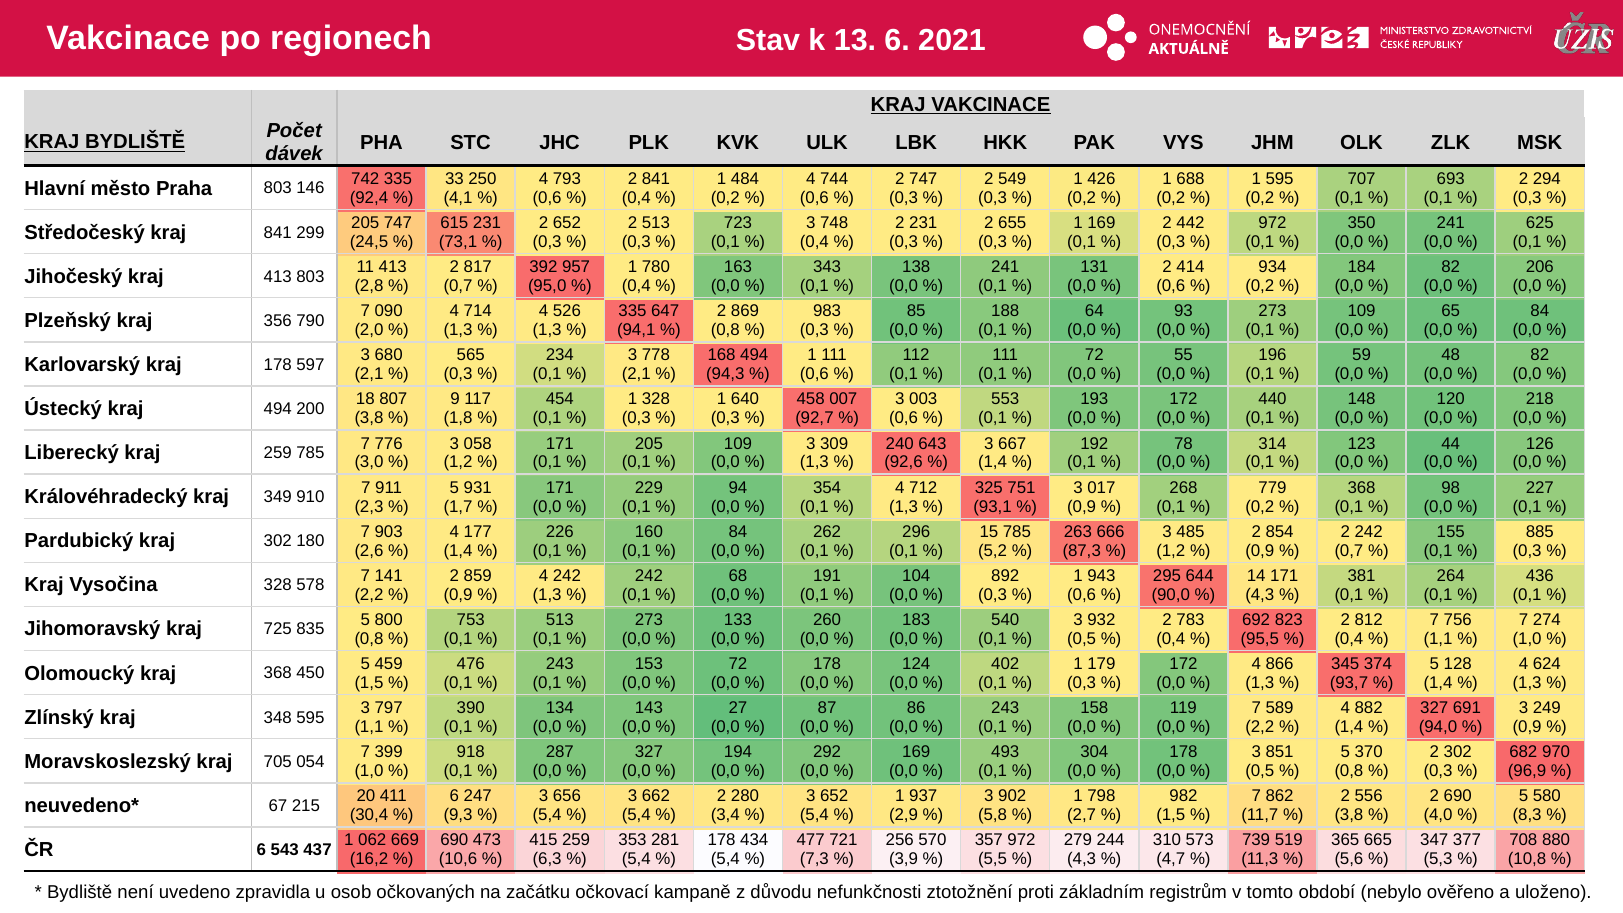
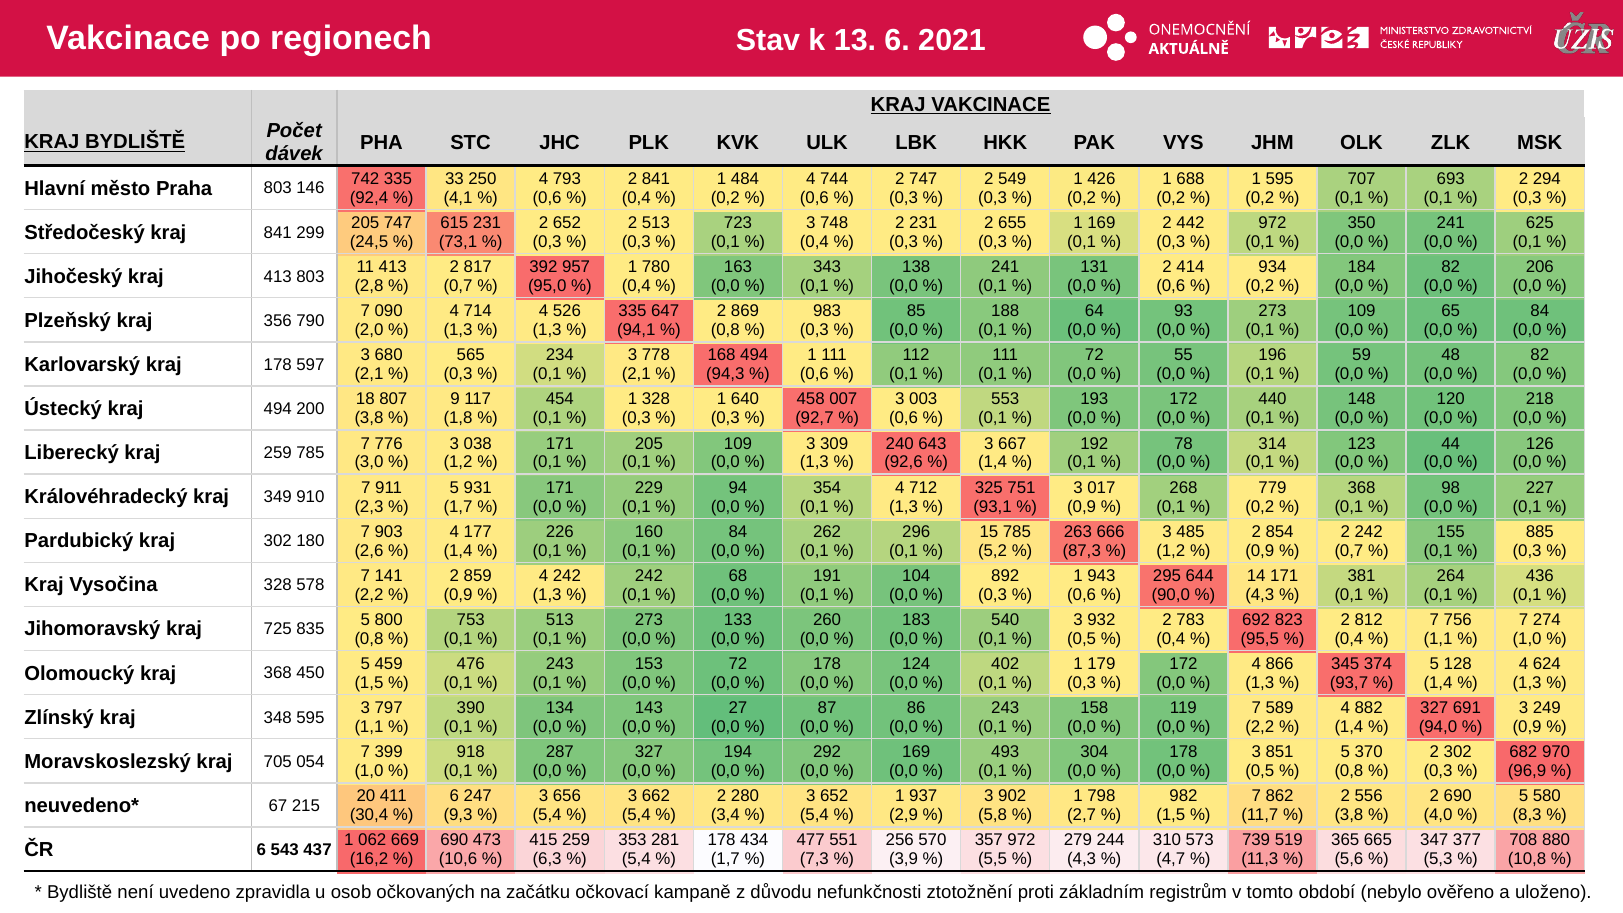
058: 058 -> 038
721: 721 -> 551
5,4 at (725, 859): 5,4 -> 1,7
